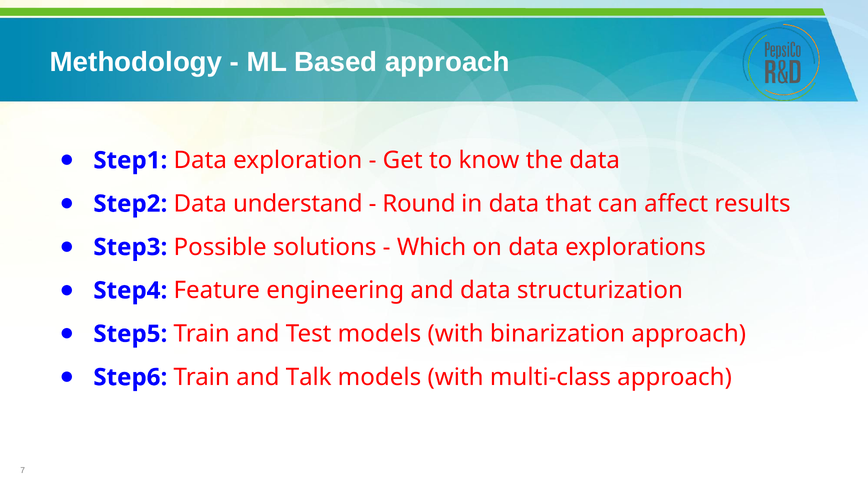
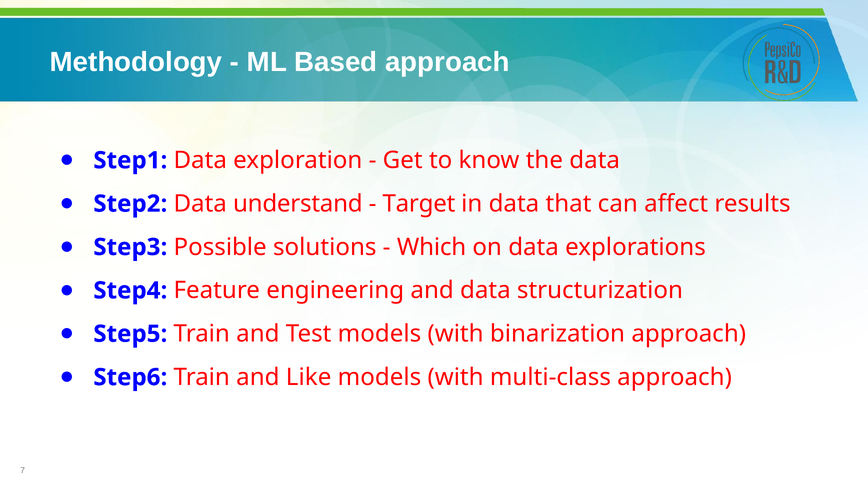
Round: Round -> Target
Talk: Talk -> Like
